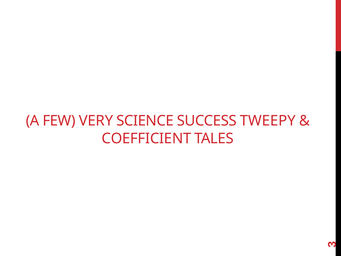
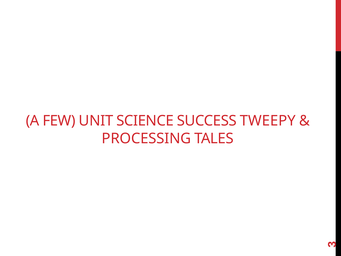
VERY: VERY -> UNIT
COEFFICIENT: COEFFICIENT -> PROCESSING
